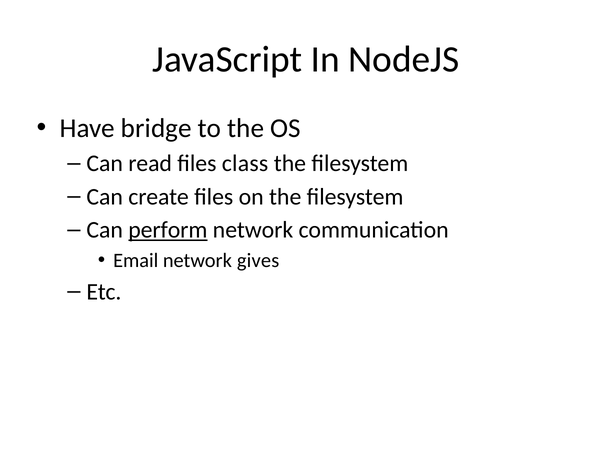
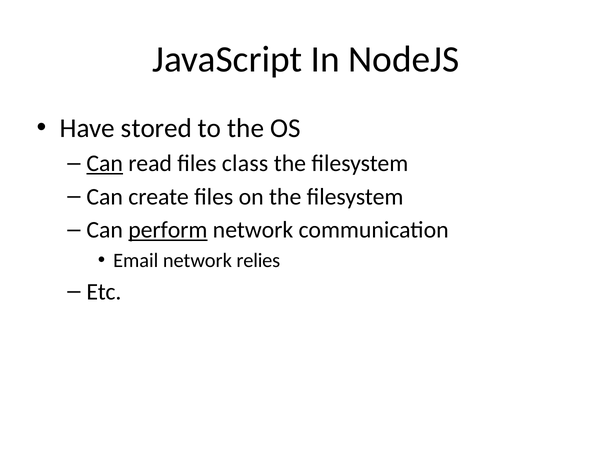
bridge: bridge -> stored
Can at (105, 164) underline: none -> present
gives: gives -> relies
